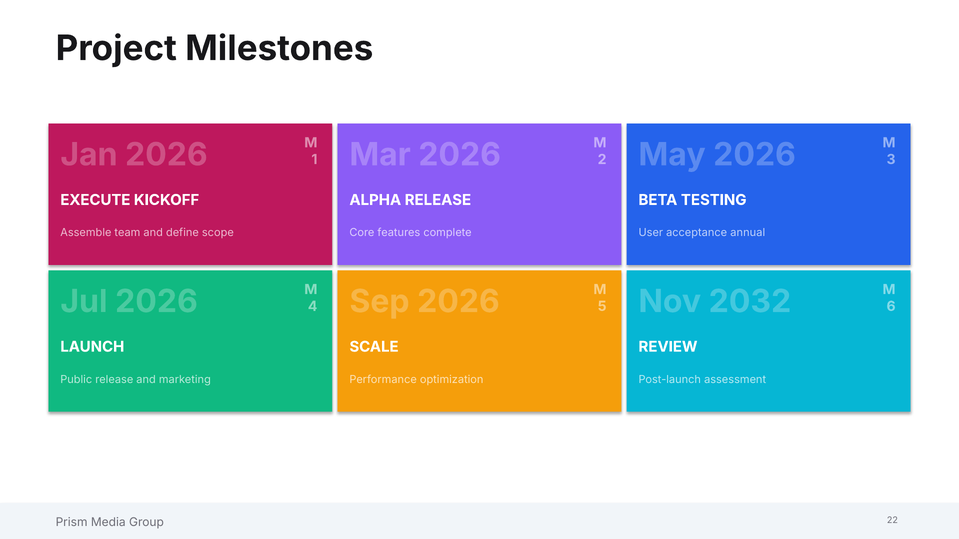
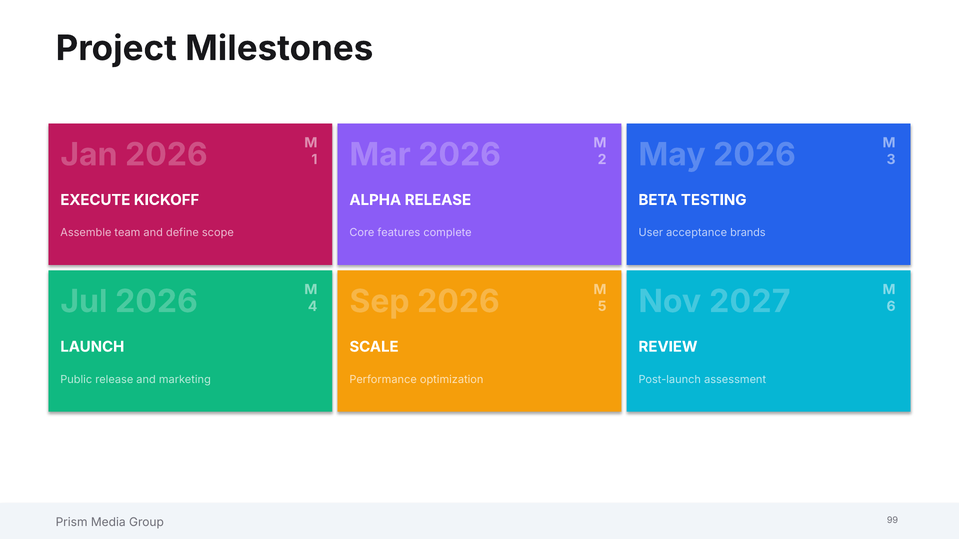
annual: annual -> brands
2032: 2032 -> 2027
22: 22 -> 99
